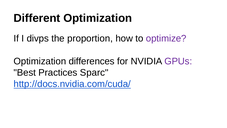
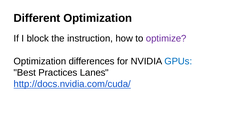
divps: divps -> block
proportion: proportion -> instruction
GPUs colour: purple -> blue
Sparc: Sparc -> Lanes
